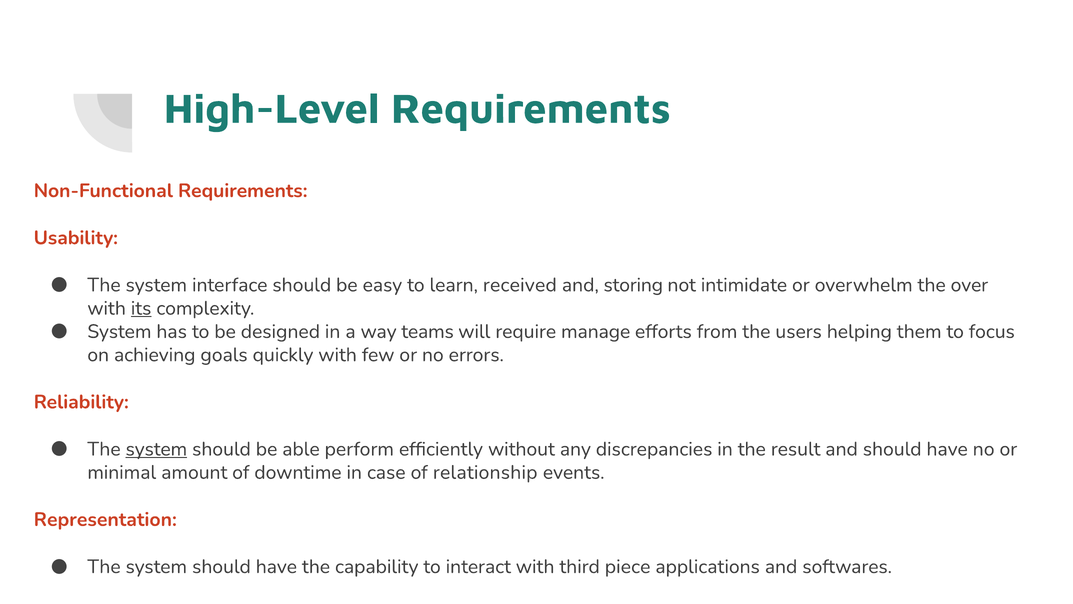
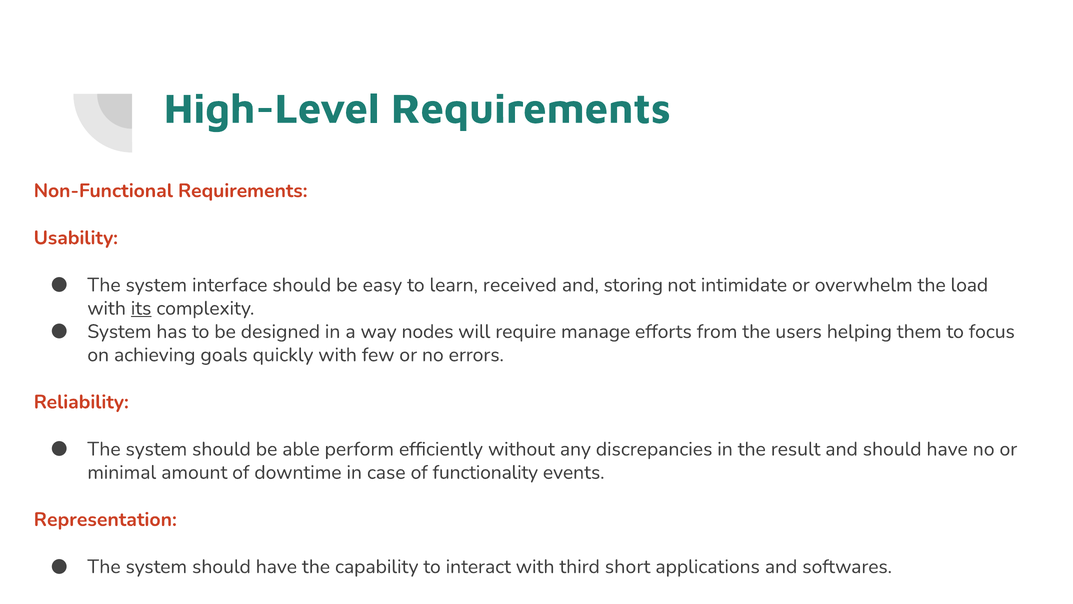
over: over -> load
teams: teams -> nodes
system at (156, 449) underline: present -> none
relationship: relationship -> functionality
piece: piece -> short
